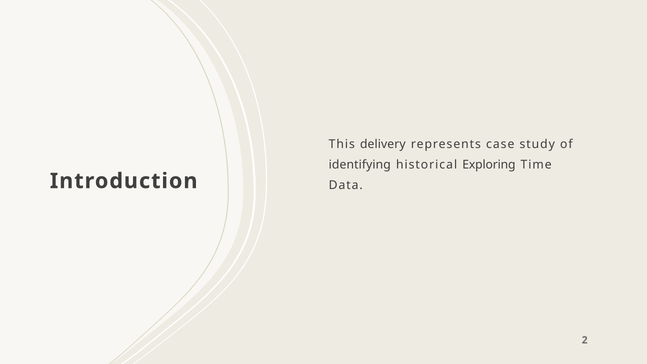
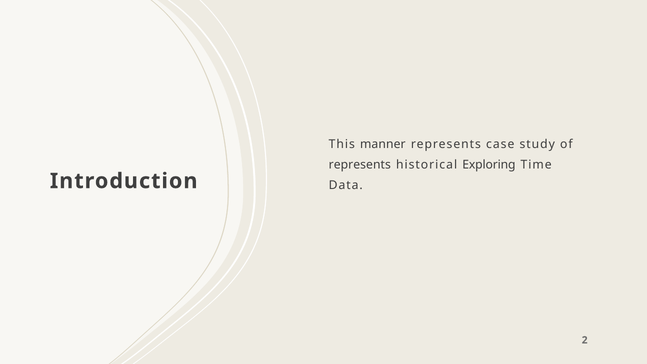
delivery: delivery -> manner
identifying at (360, 165): identifying -> represents
